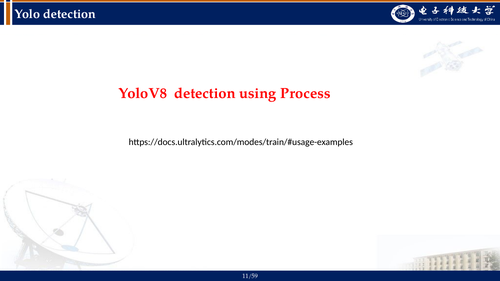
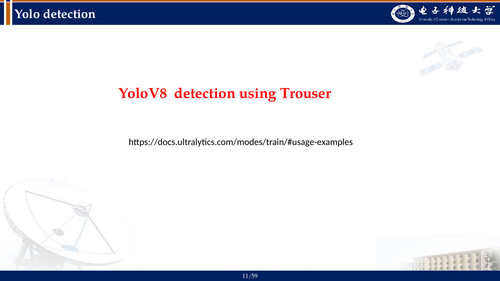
Process: Process -> Trouser
